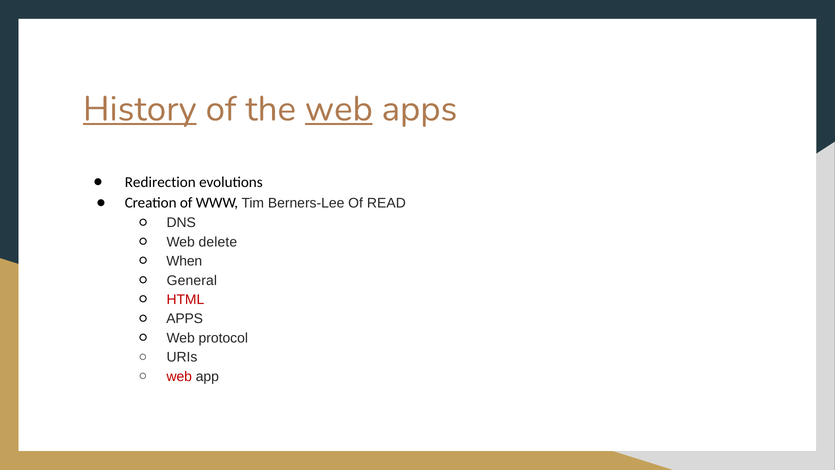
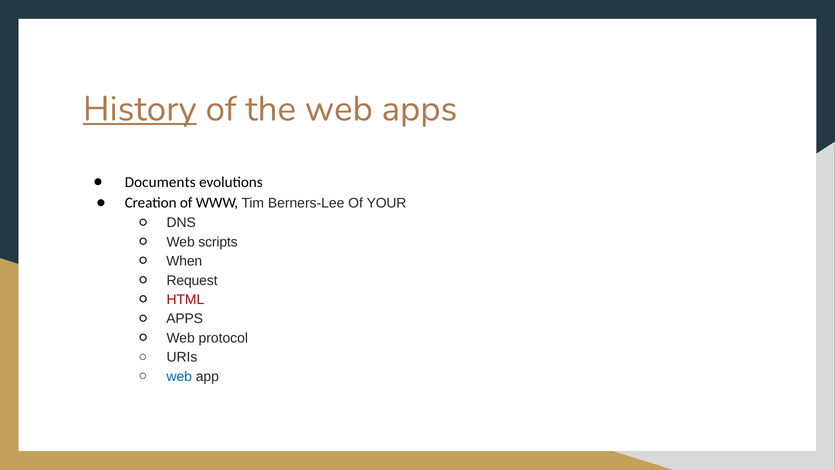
web at (339, 109) underline: present -> none
Redirection: Redirection -> Documents
READ: READ -> YOUR
delete: delete -> scripts
General: General -> Request
web at (179, 376) colour: red -> blue
